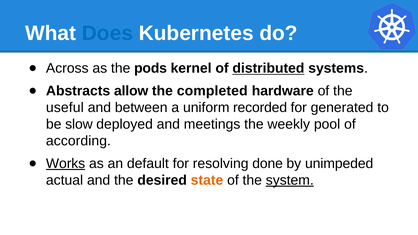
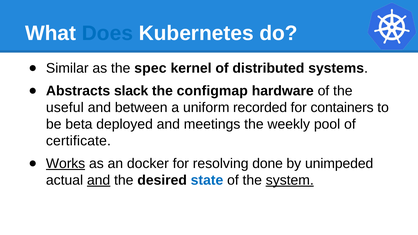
Across: Across -> Similar
pods: pods -> spec
distributed underline: present -> none
allow: allow -> slack
completed: completed -> configmap
generated: generated -> containers
slow: slow -> beta
according: according -> certificate
default: default -> docker
and at (99, 180) underline: none -> present
state colour: orange -> blue
